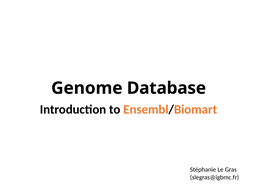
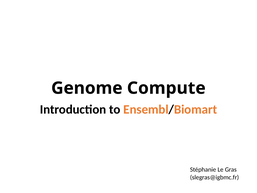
Database: Database -> Compute
